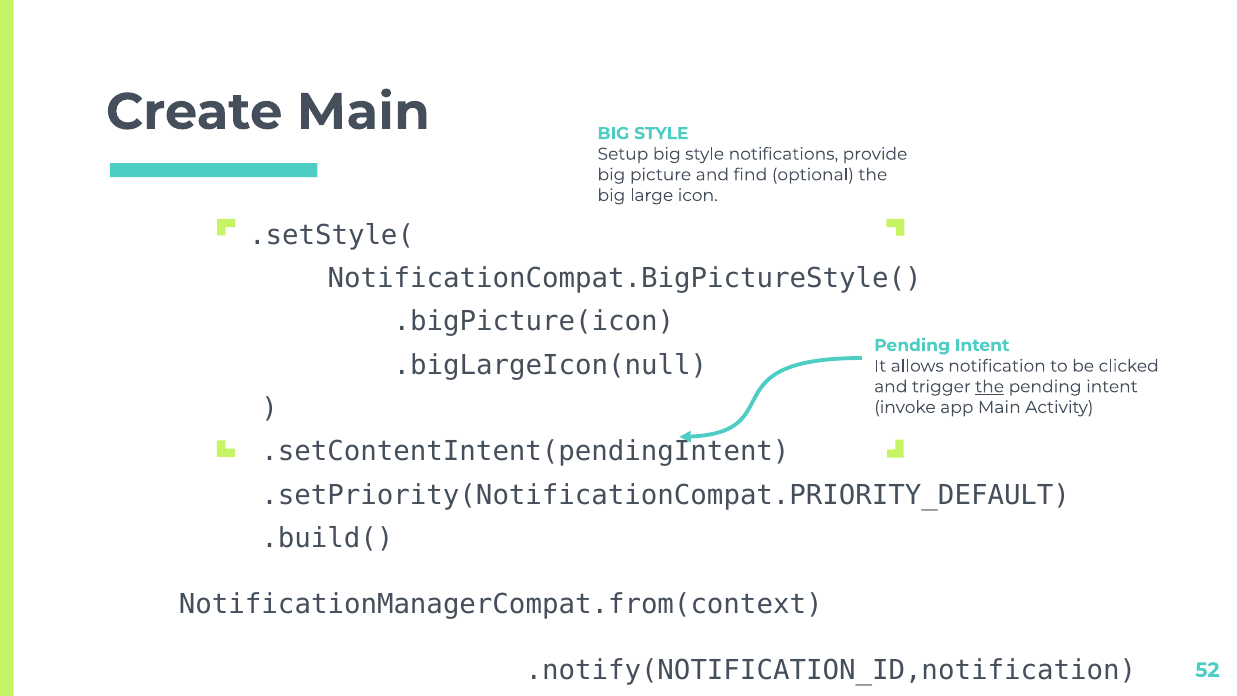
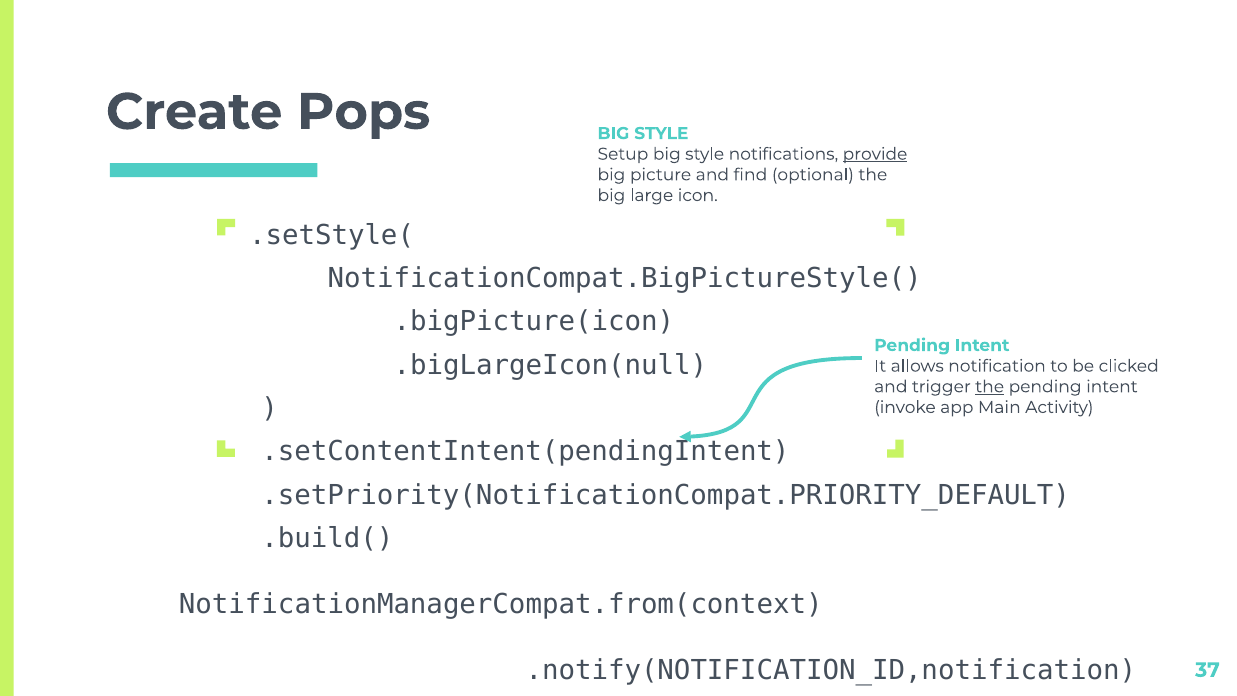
Create Main: Main -> Pops
provide underline: none -> present
52: 52 -> 37
